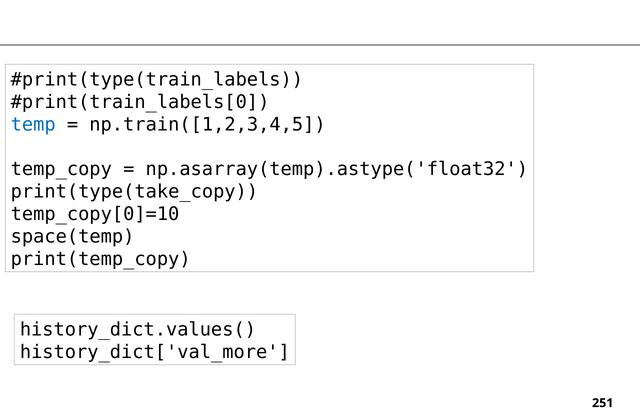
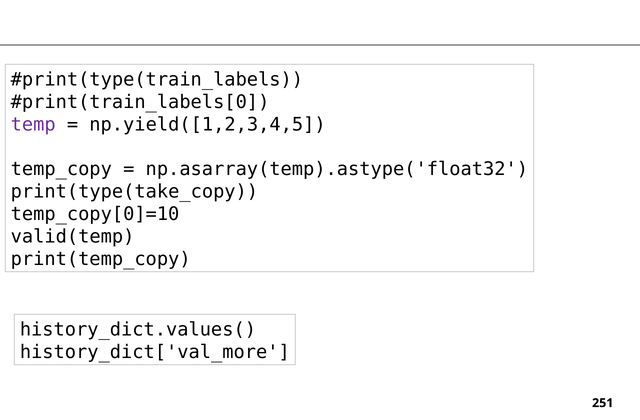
temp colour: blue -> purple
np.train([1,2,3,4,5: np.train([1,2,3,4,5 -> np.yield([1,2,3,4,5
space(temp: space(temp -> valid(temp
